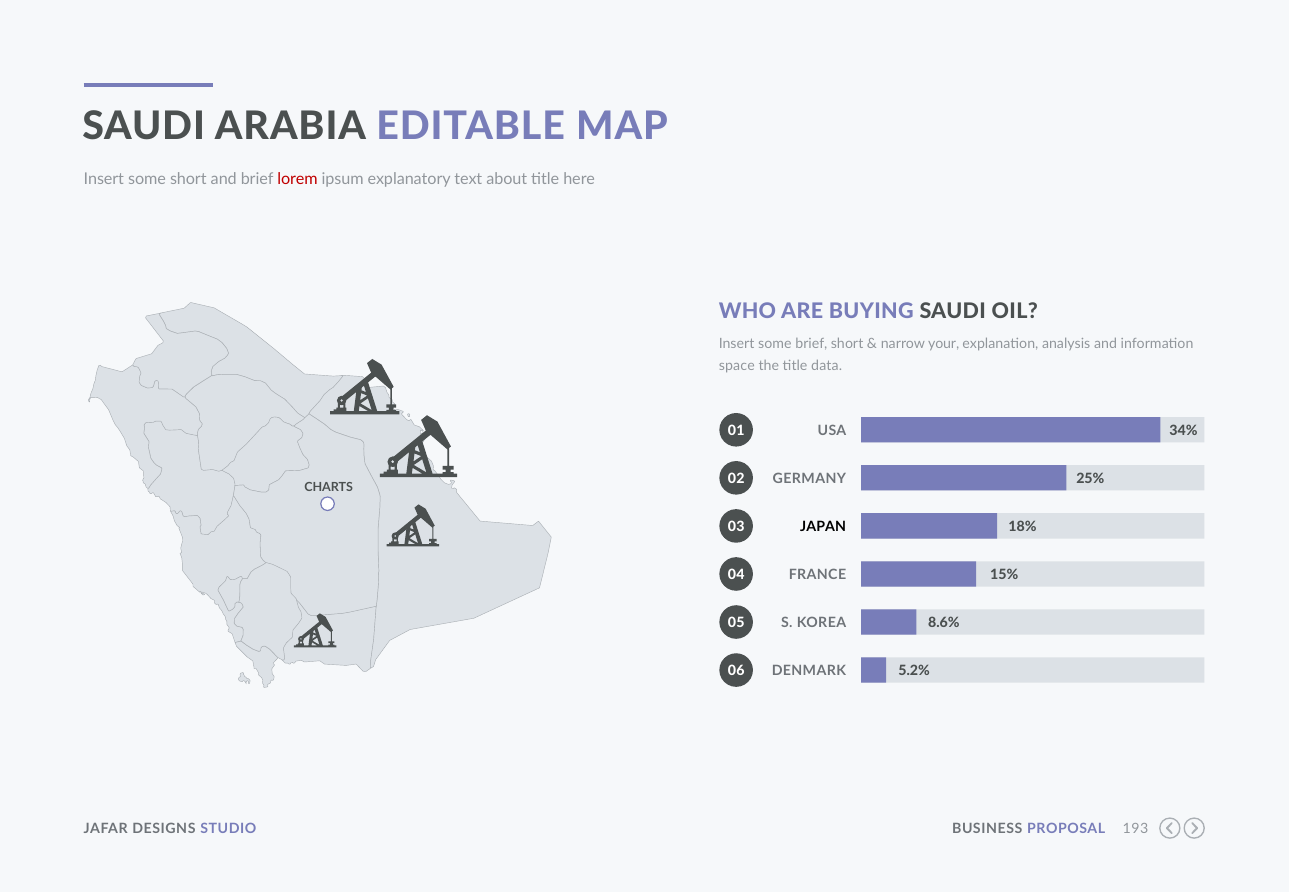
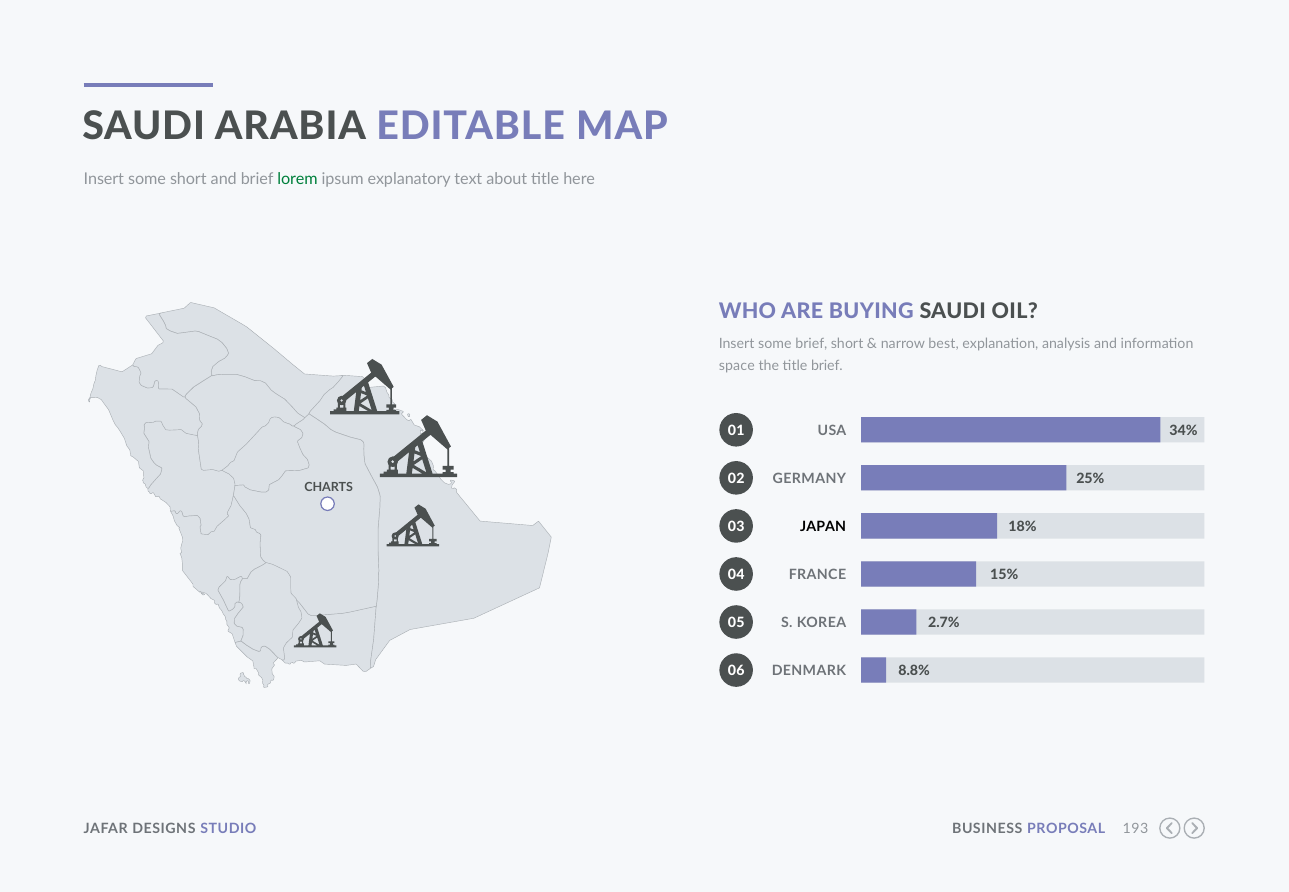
lorem colour: red -> green
your: your -> best
title data: data -> brief
8.6%: 8.6% -> 2.7%
5.2%: 5.2% -> 8.8%
